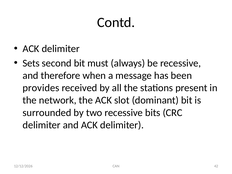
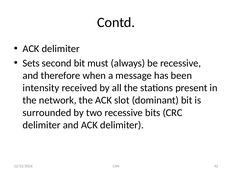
provides: provides -> intensity
